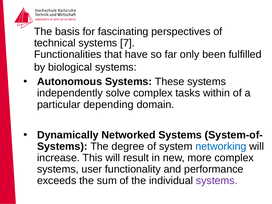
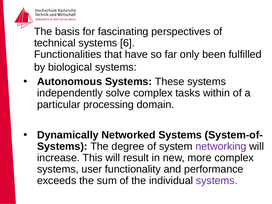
7: 7 -> 6
depending: depending -> processing
networking colour: blue -> purple
